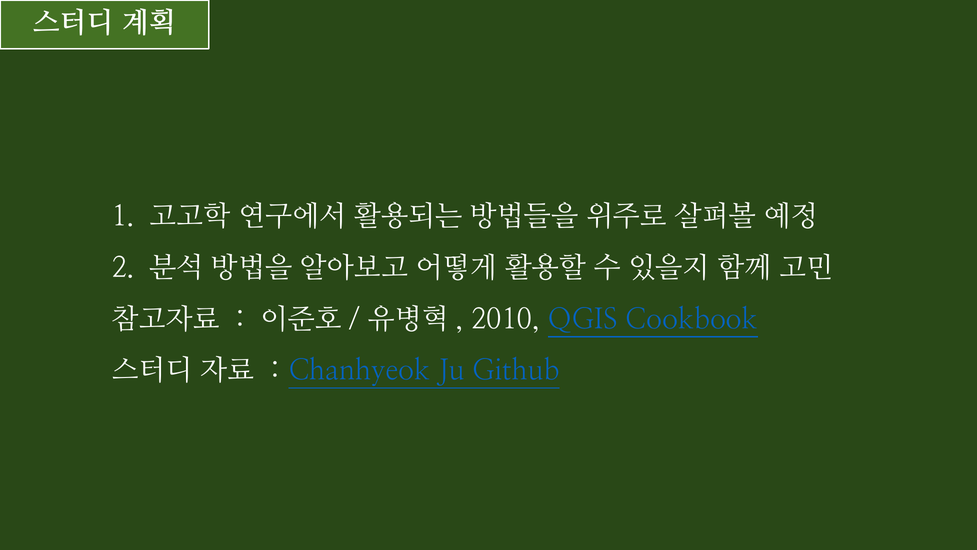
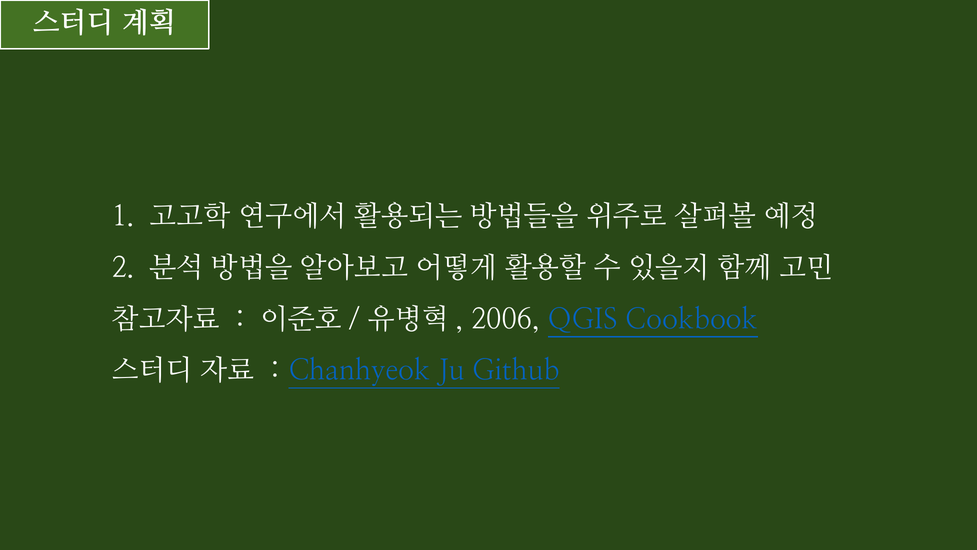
2010: 2010 -> 2006
